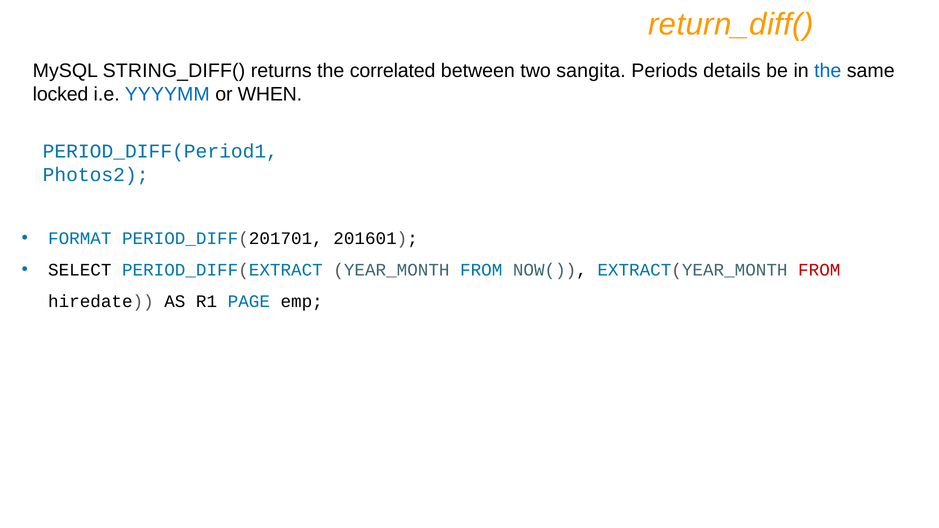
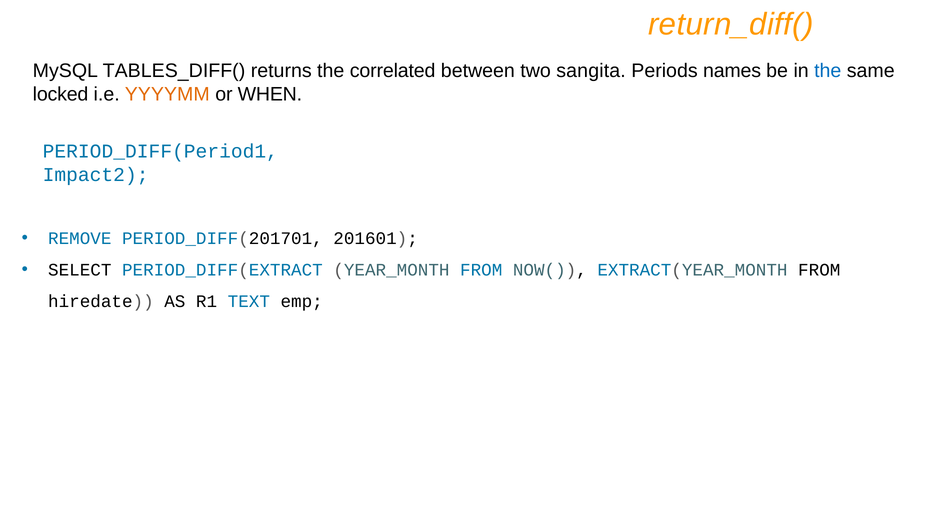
STRING_DIFF(: STRING_DIFF( -> TABLES_DIFF(
details: details -> names
YYYYMM colour: blue -> orange
Photos2: Photos2 -> Impact2
FORMAT: FORMAT -> REMOVE
FROM at (819, 270) colour: red -> black
PAGE: PAGE -> TEXT
